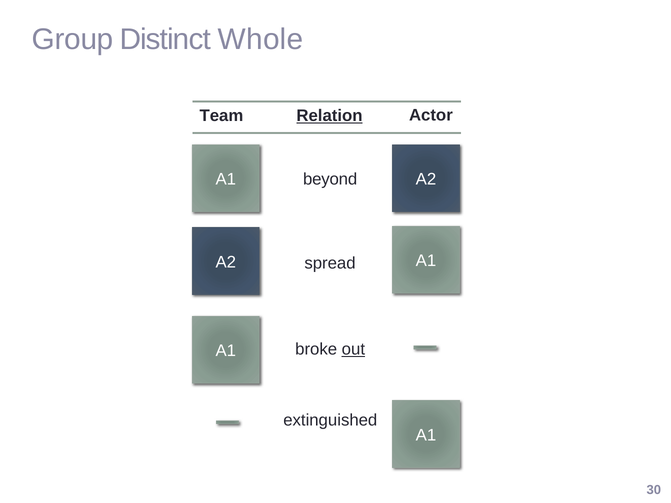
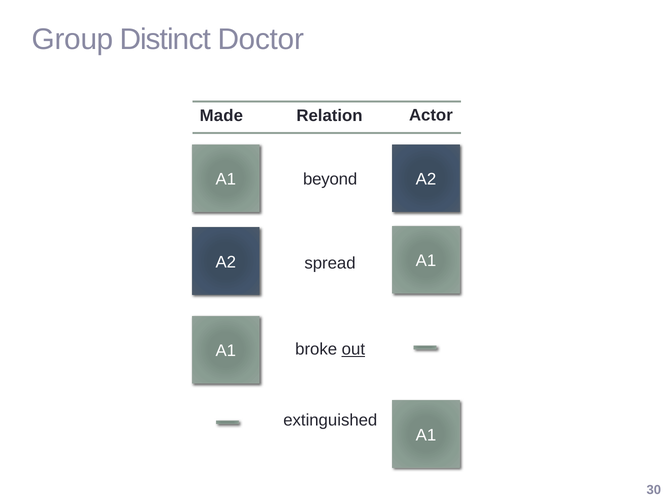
Whole: Whole -> Doctor
Team: Team -> Made
Relation underline: present -> none
